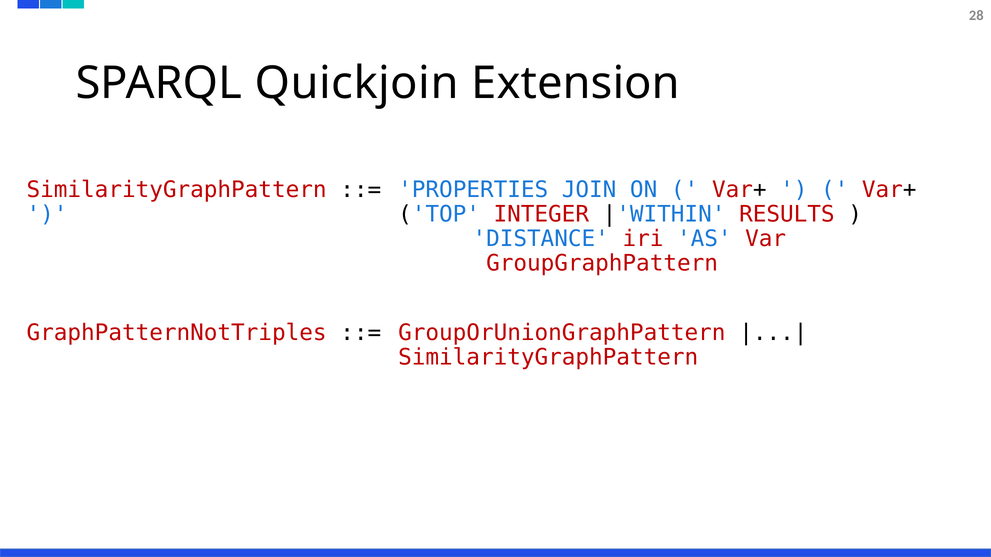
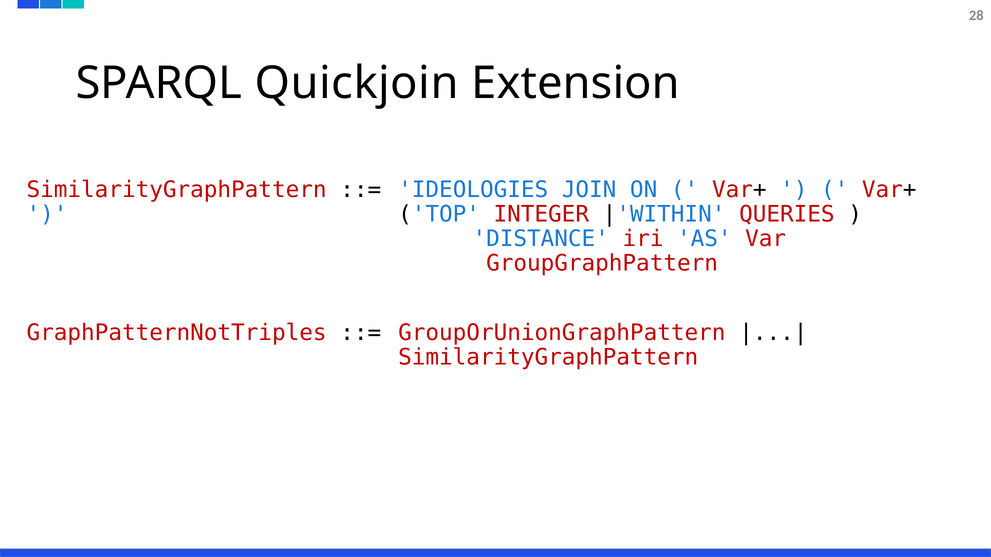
PROPERTIES: PROPERTIES -> IDEOLOGIES
RESULTS: RESULTS -> QUERIES
